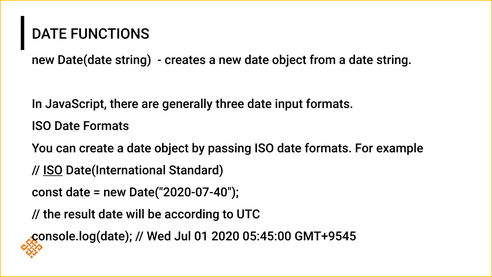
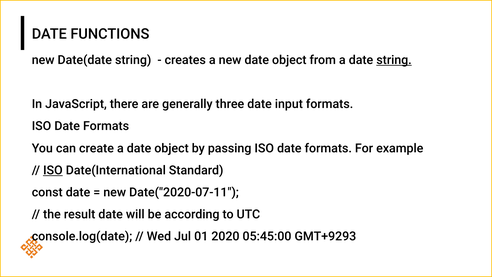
string at (394, 60) underline: none -> present
Date("2020-07-40: Date("2020-07-40 -> Date("2020-07-11
GMT+9545: GMT+9545 -> GMT+9293
